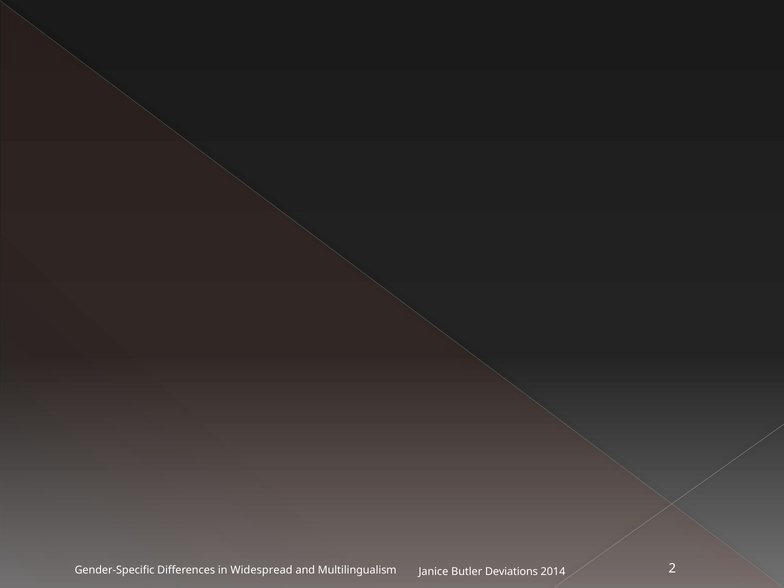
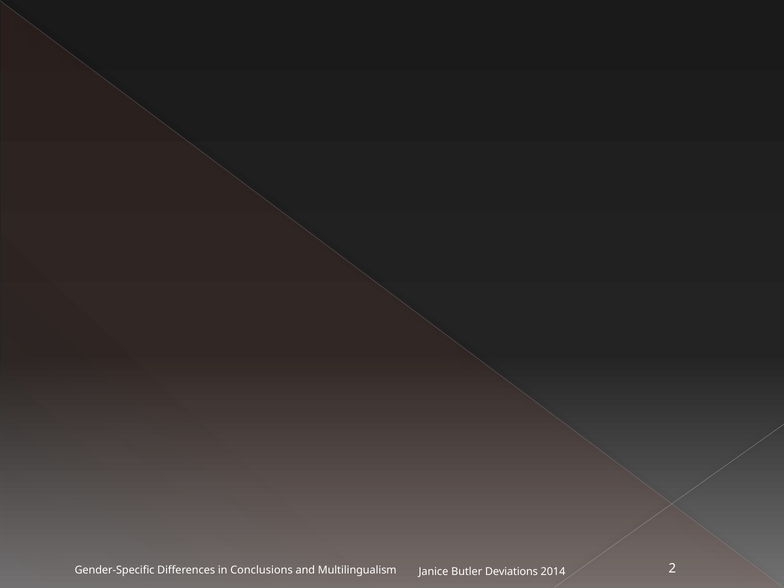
Widespread: Widespread -> Conclusions
